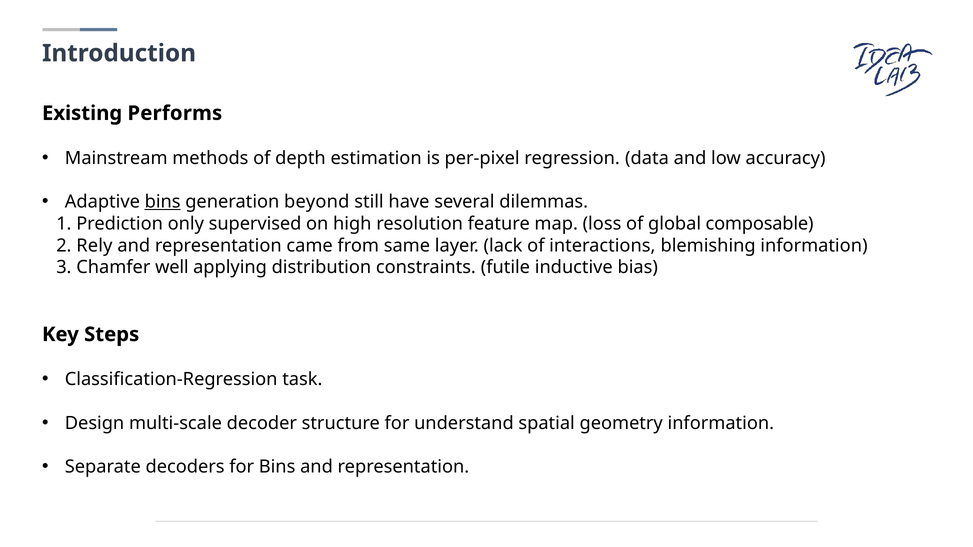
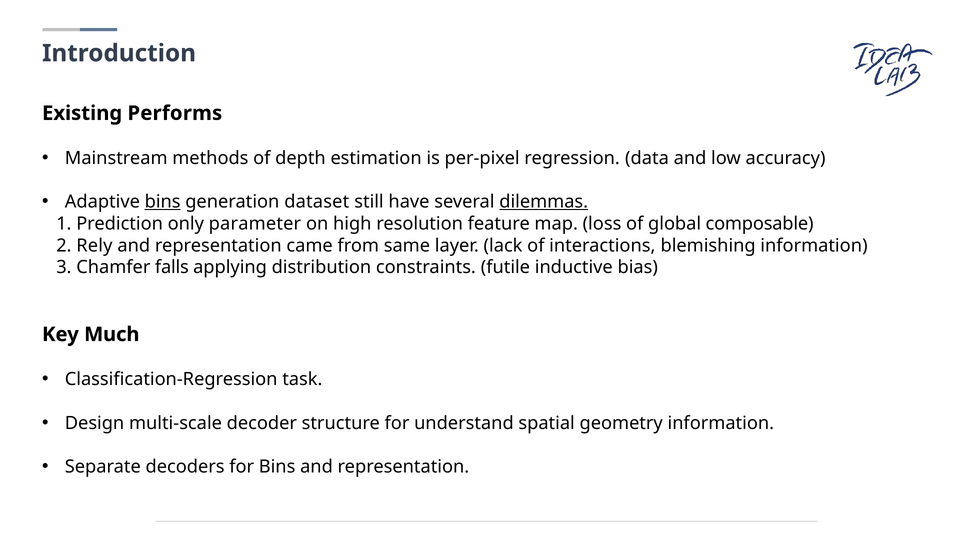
beyond: beyond -> dataset
dilemmas underline: none -> present
supervised: supervised -> parameter
well: well -> falls
Steps: Steps -> Much
